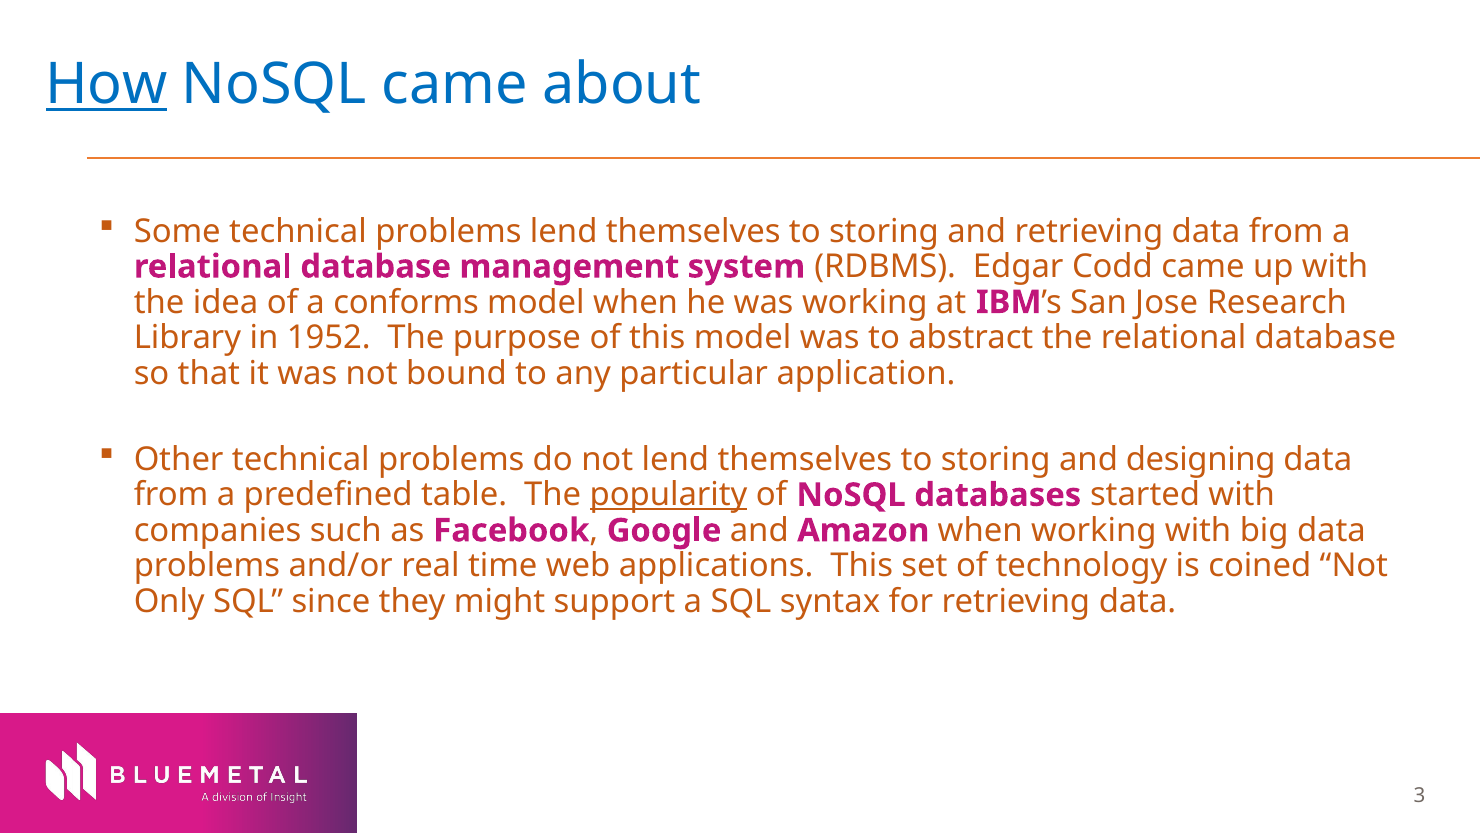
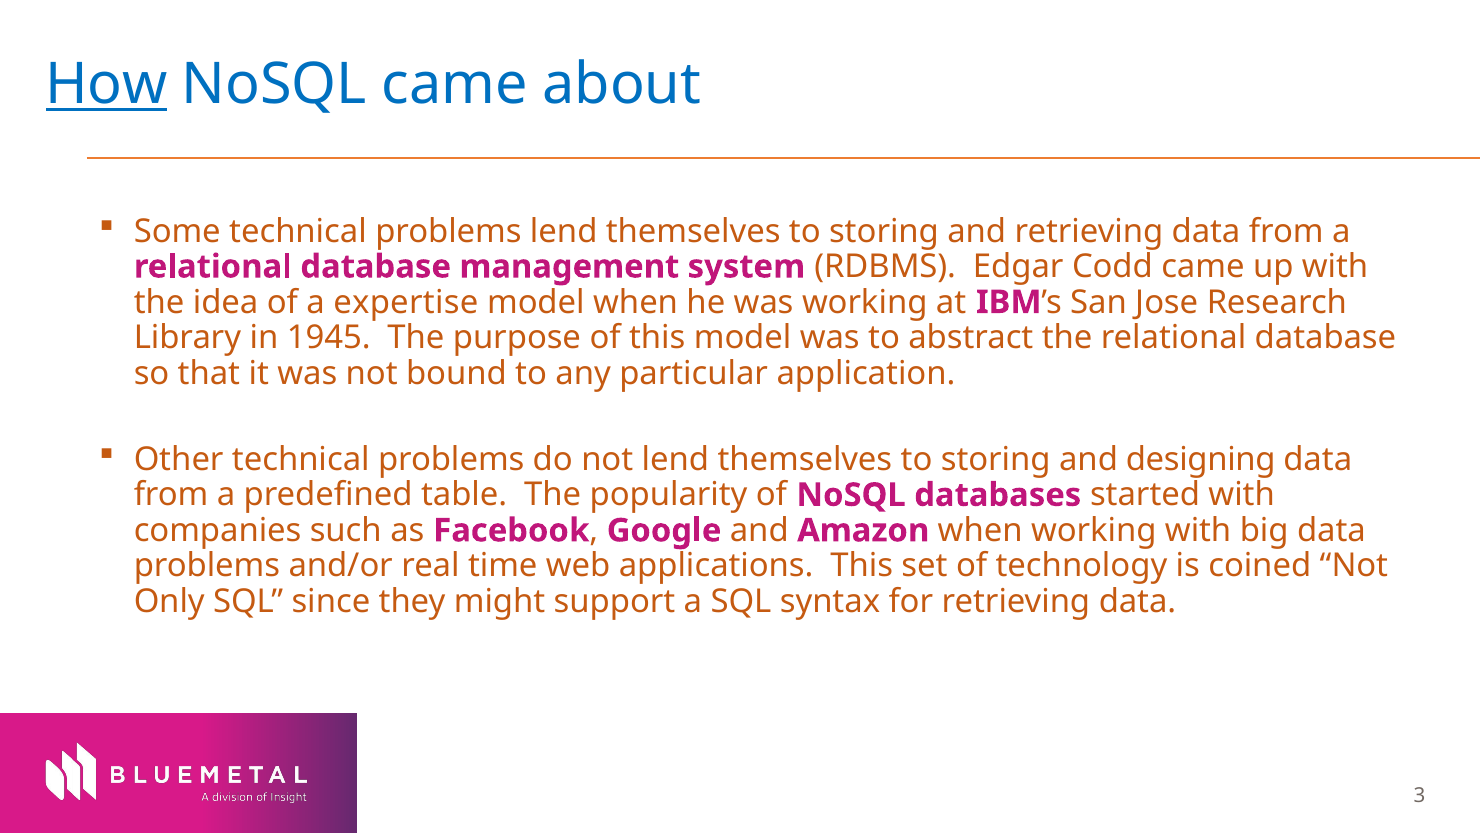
conforms: conforms -> expertise
1952: 1952 -> 1945
popularity underline: present -> none
